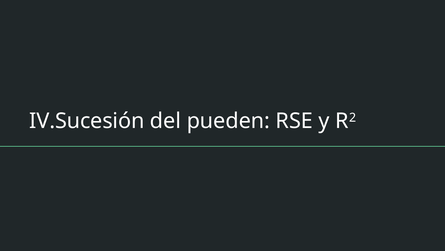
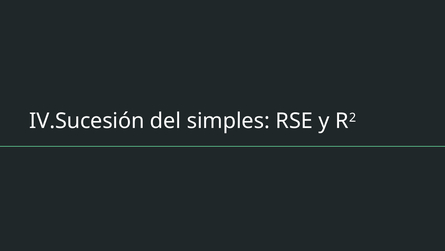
pueden: pueden -> simples
